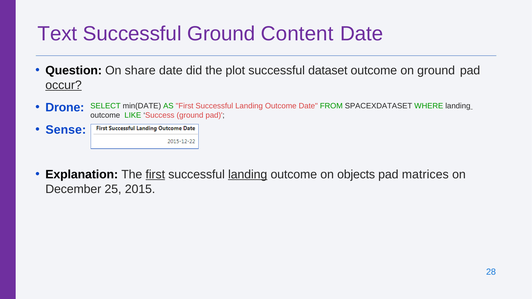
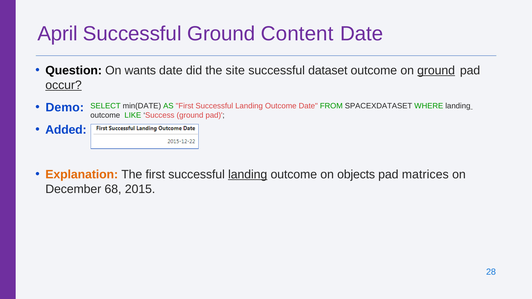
Text: Text -> April
share: share -> wants
plot: plot -> site
ground at (436, 70) underline: none -> present
Drone: Drone -> Demo
Sense: Sense -> Added
Explanation colour: black -> orange
first at (155, 175) underline: present -> none
25: 25 -> 68
